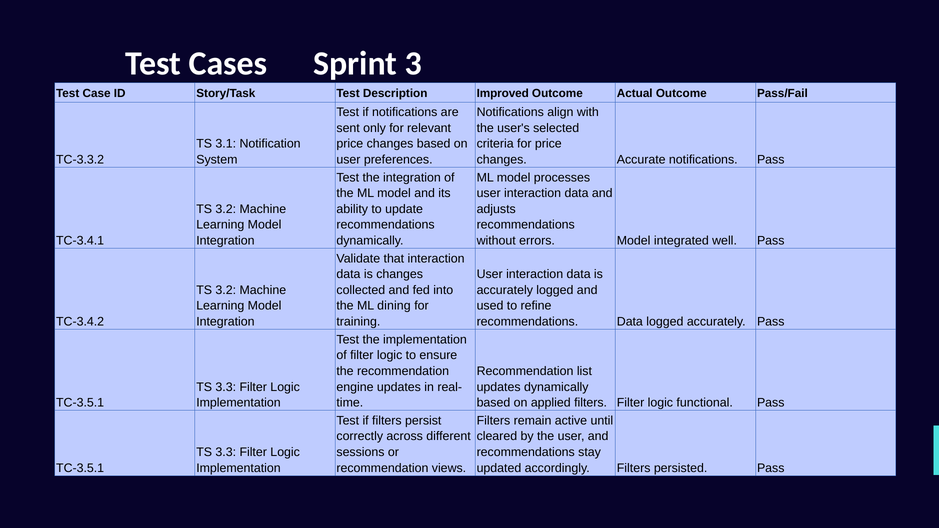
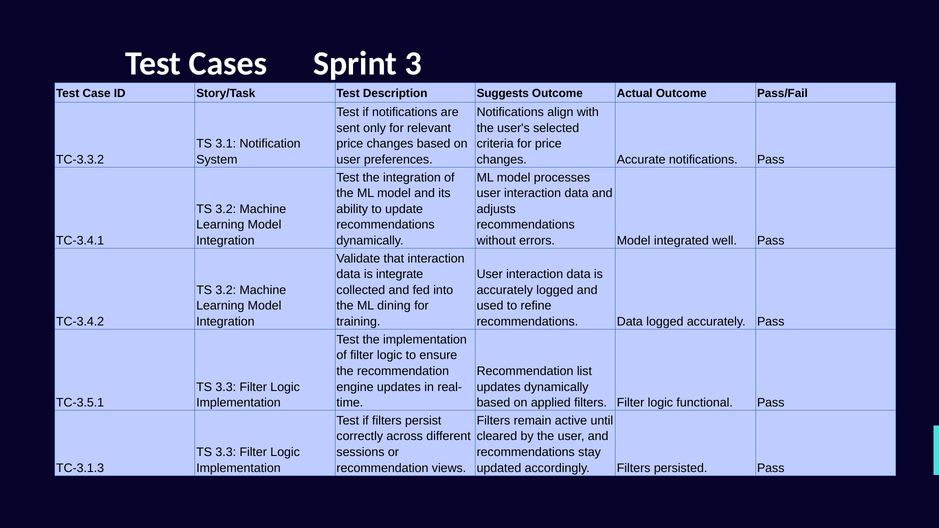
Improved: Improved -> Suggests
is changes: changes -> integrate
TC-3.5.1 at (80, 468): TC-3.5.1 -> TC-3.1.3
